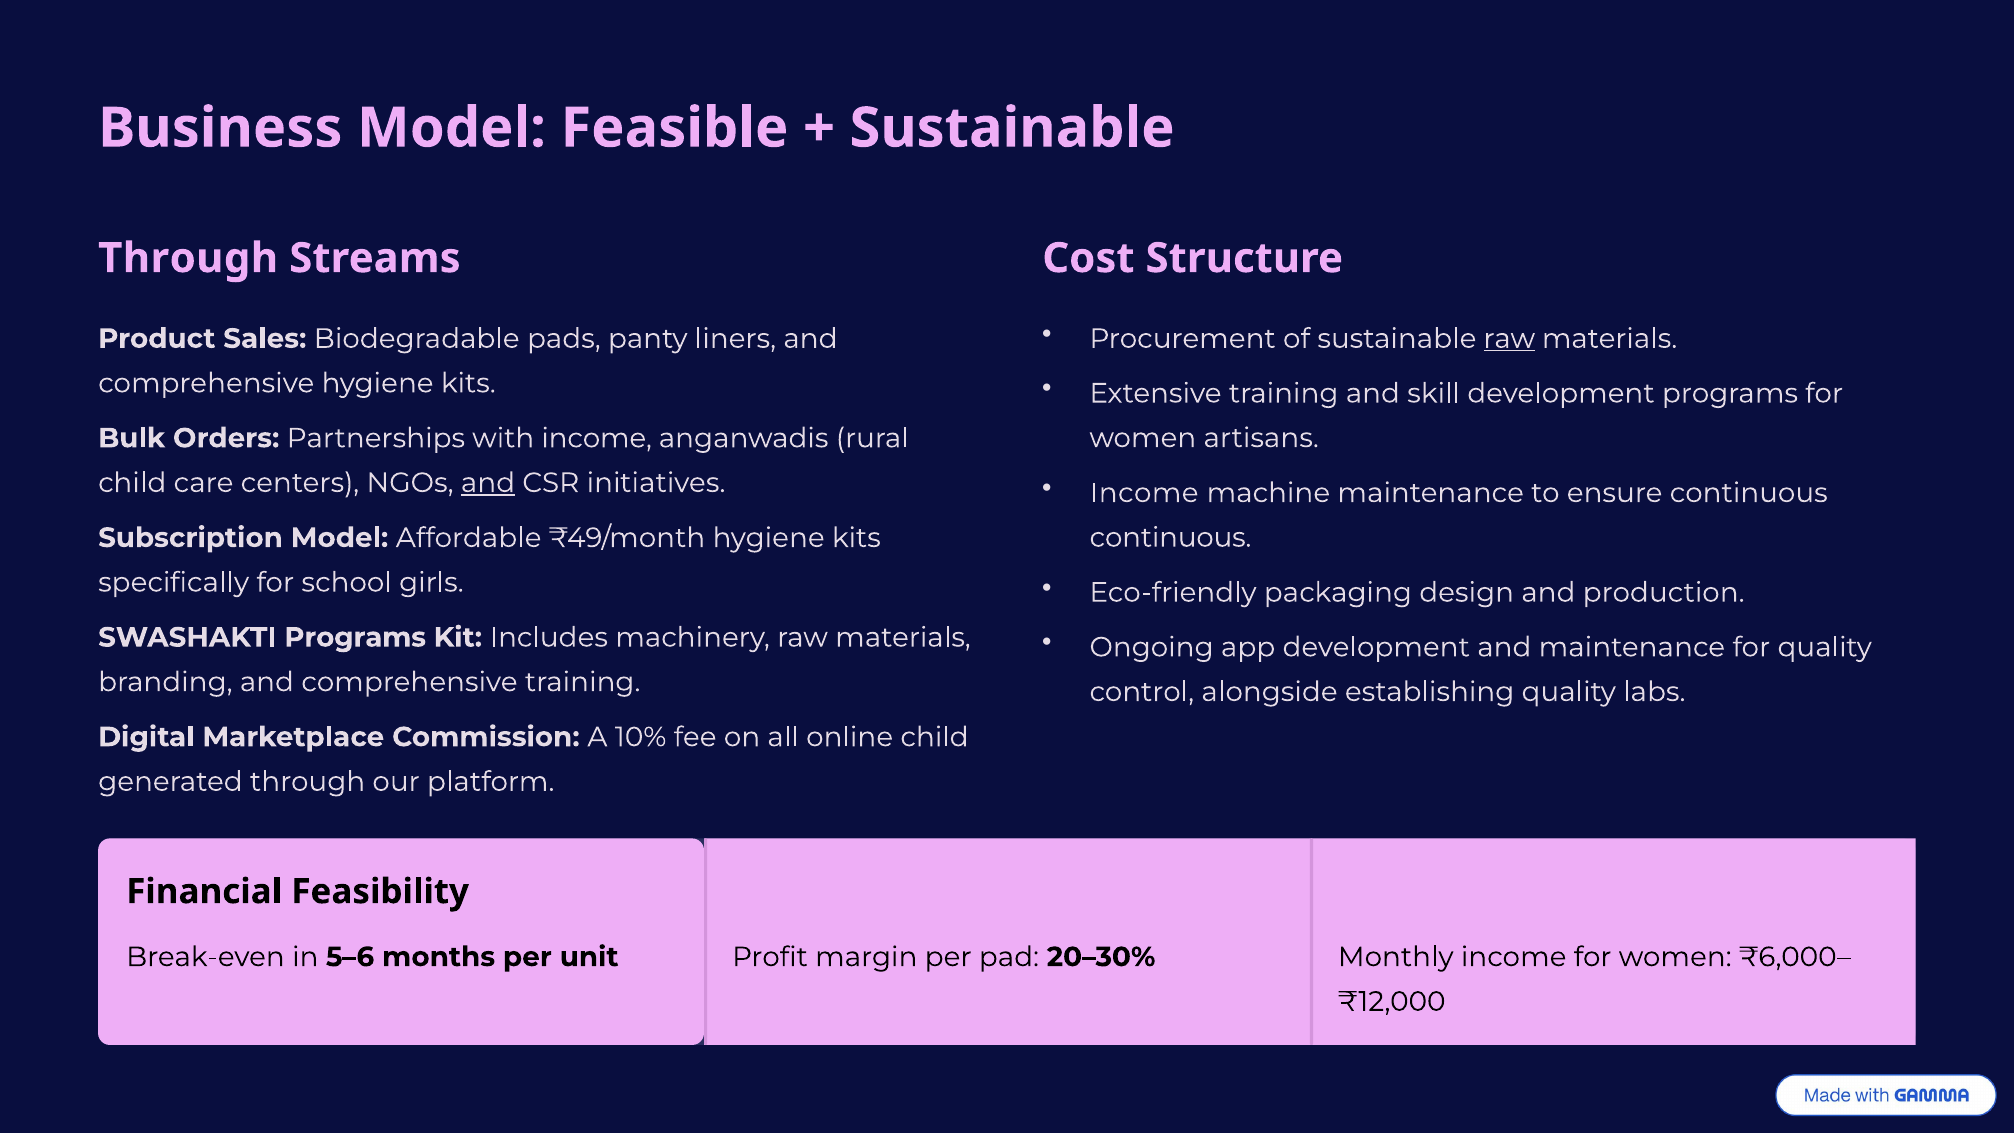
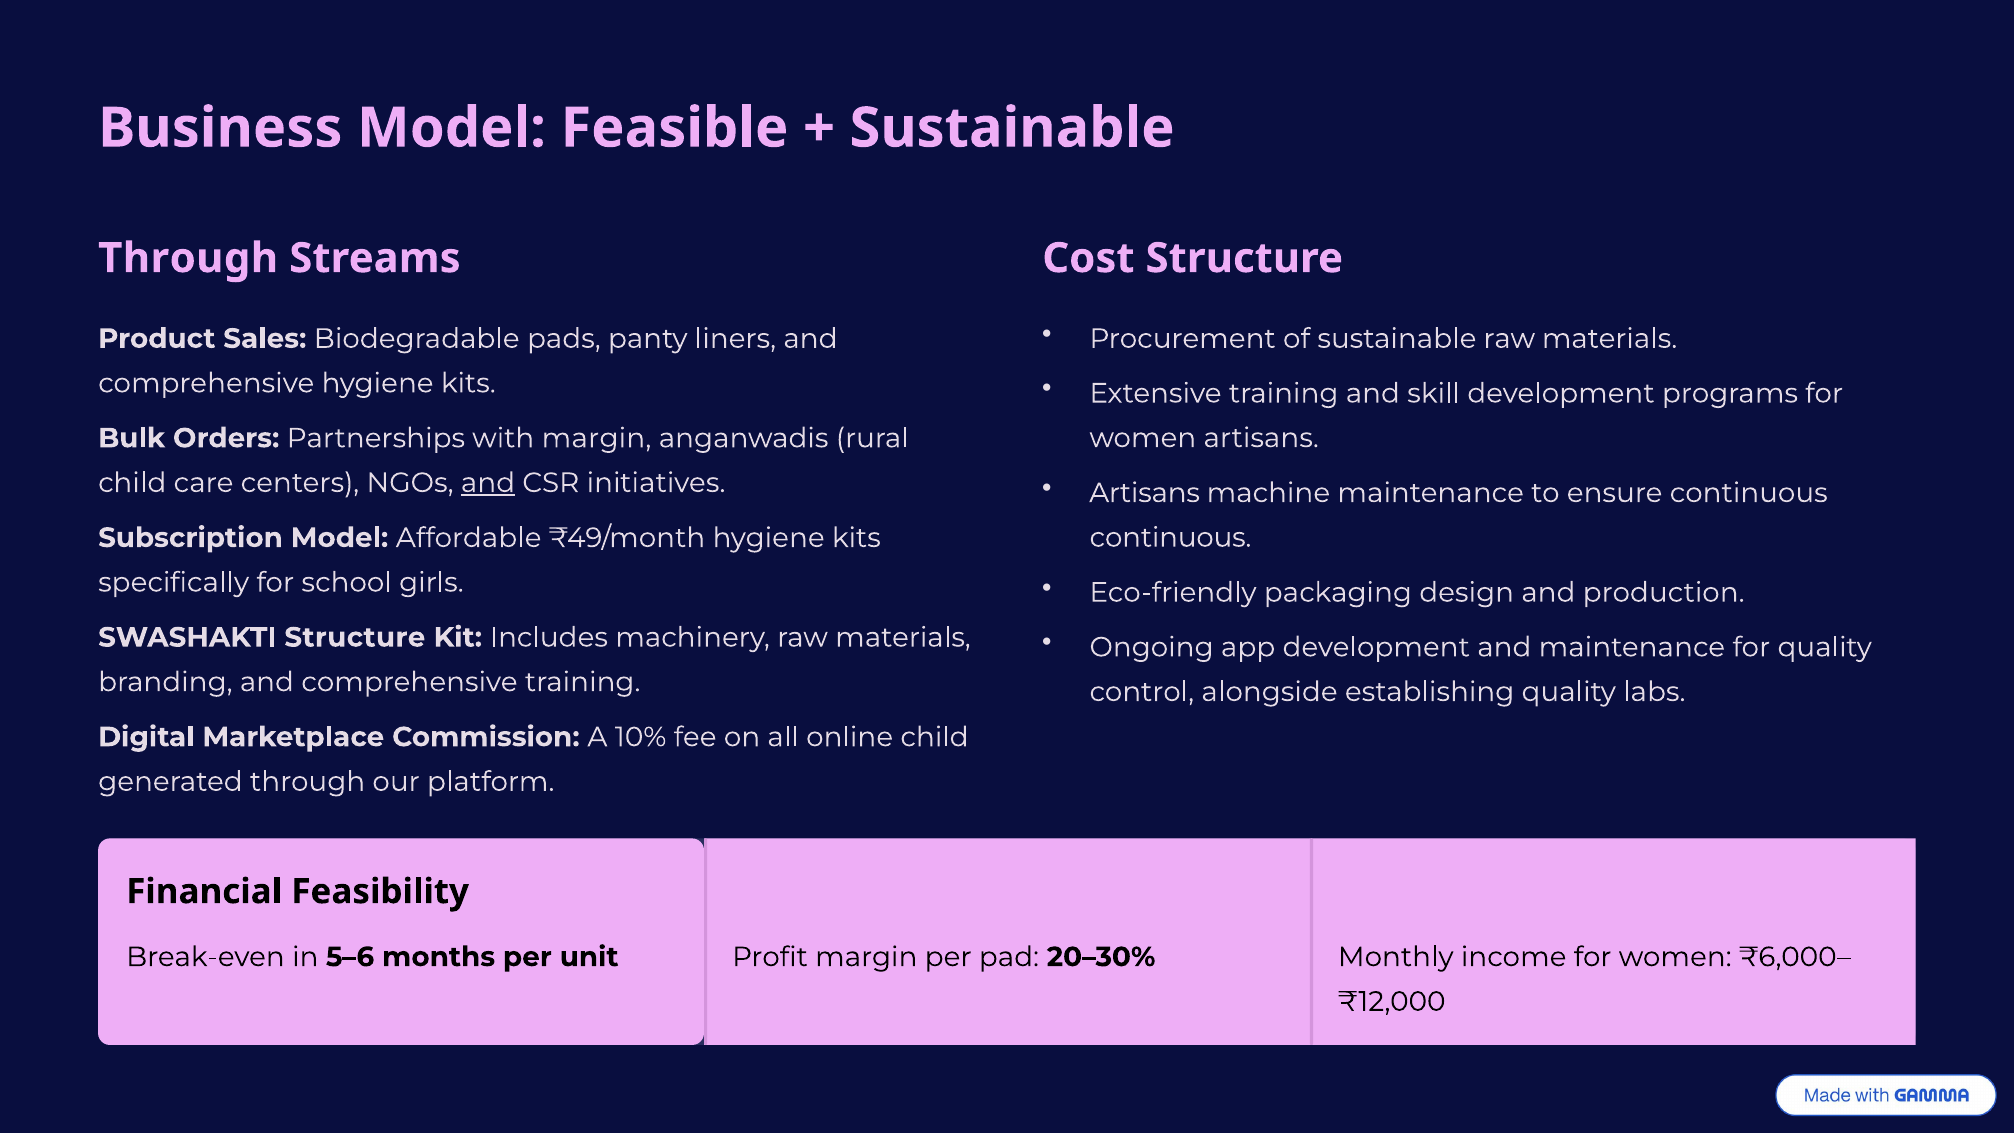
raw at (1509, 339) underline: present -> none
with income: income -> margin
Income at (1144, 493): Income -> Artisans
SWASHAKTI Programs: Programs -> Structure
